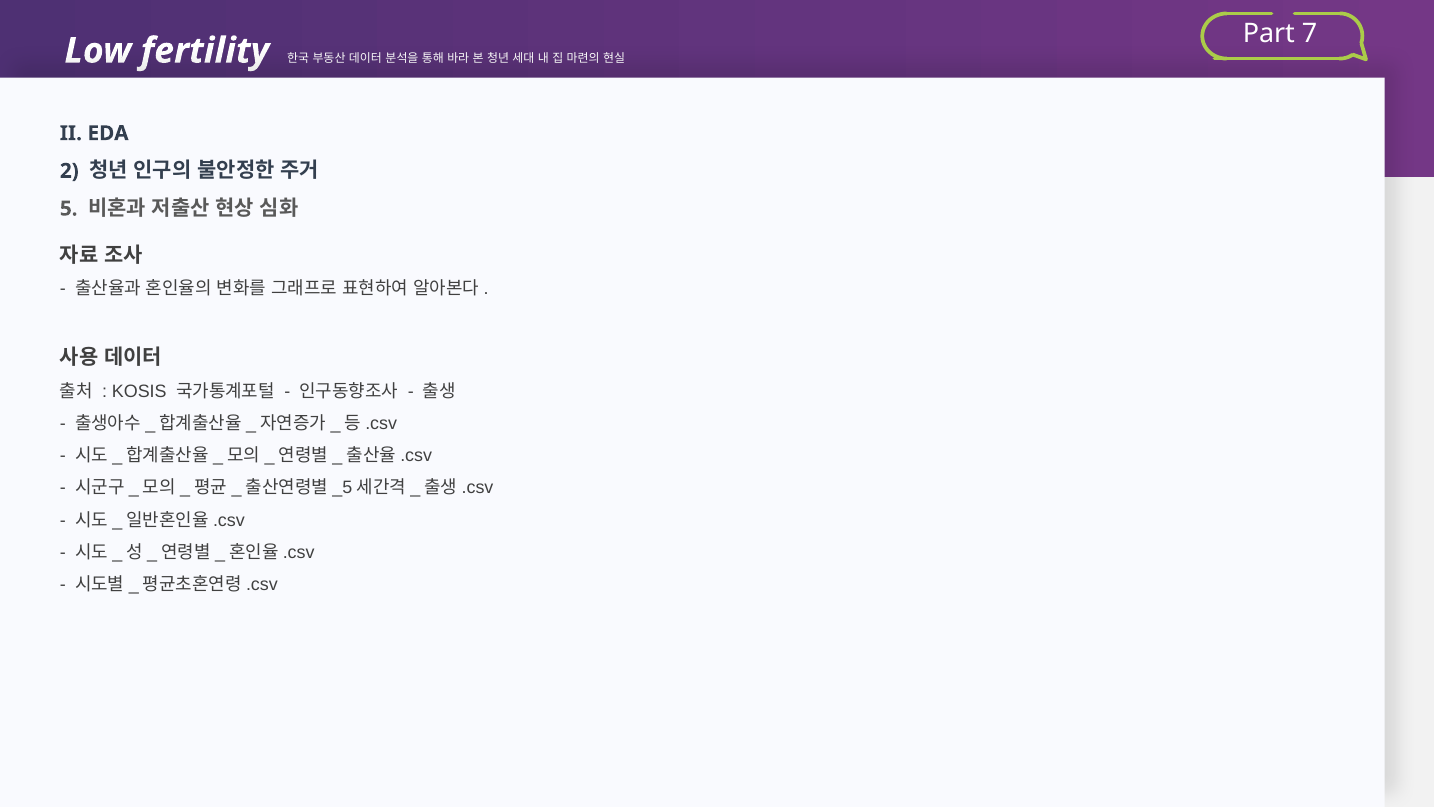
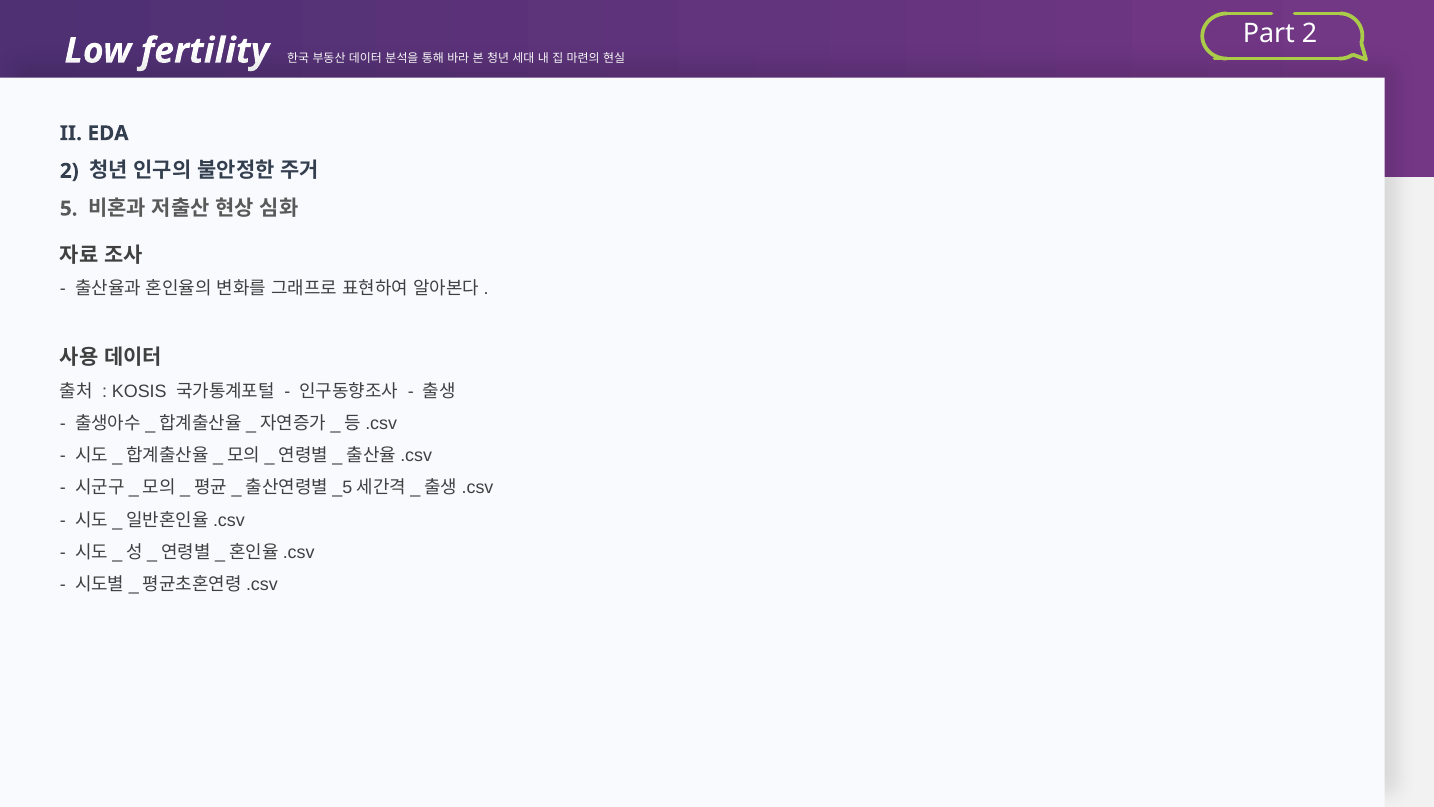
Part 7: 7 -> 2
